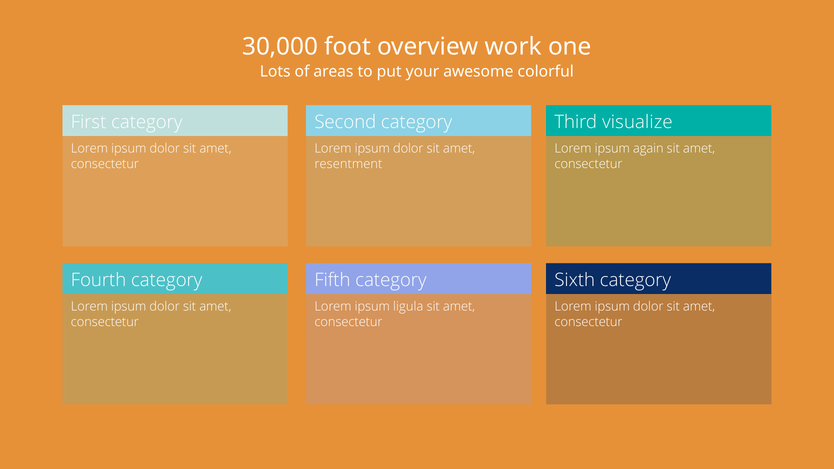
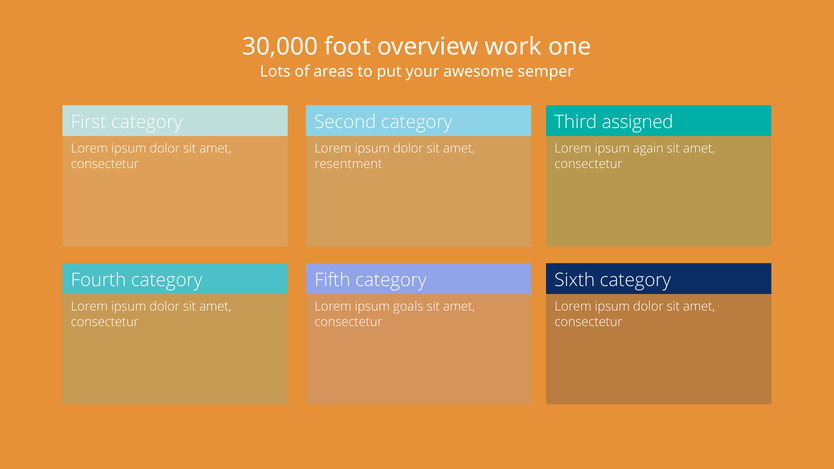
colorful: colorful -> semper
visualize: visualize -> assigned
ligula: ligula -> goals
